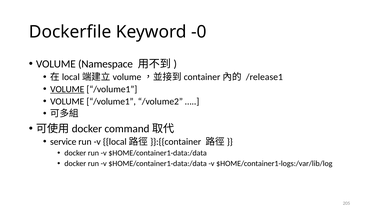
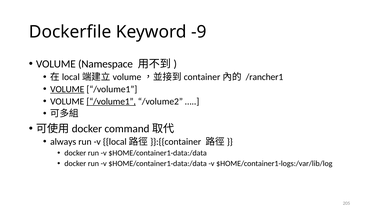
-0: -0 -> -9
/release1: /release1 -> /rancher1
/volume1 at (111, 102) underline: none -> present
service: service -> always
